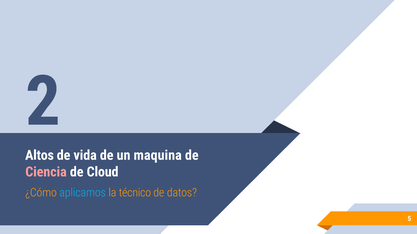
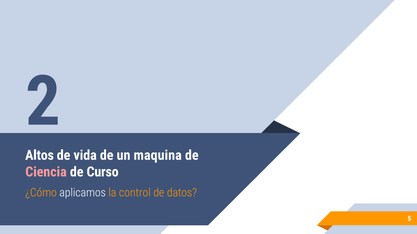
Cloud: Cloud -> Curso
aplicamos colour: light blue -> white
técnico: técnico -> control
